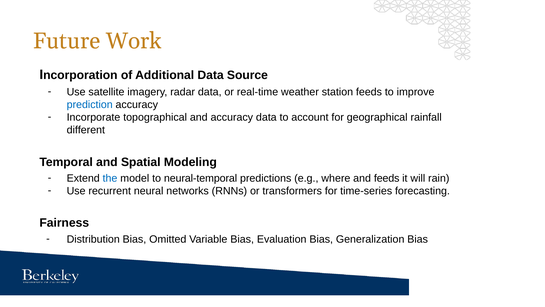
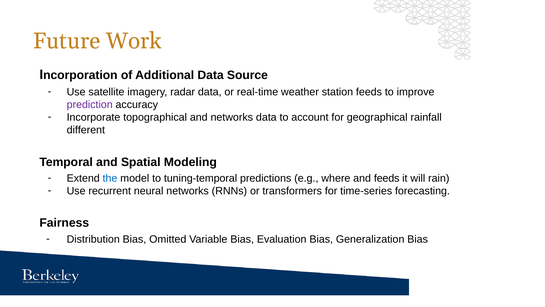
prediction colour: blue -> purple
and accuracy: accuracy -> networks
neural-temporal: neural-temporal -> tuning-temporal
